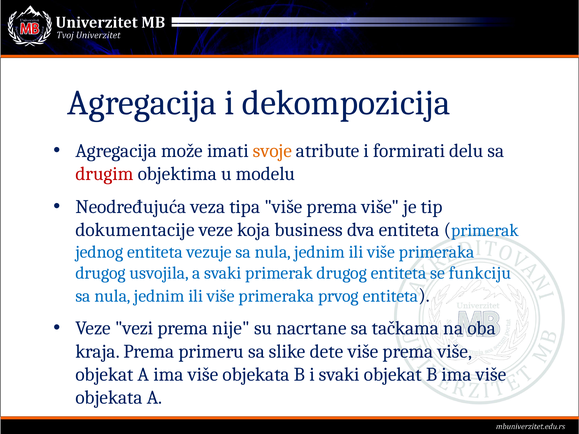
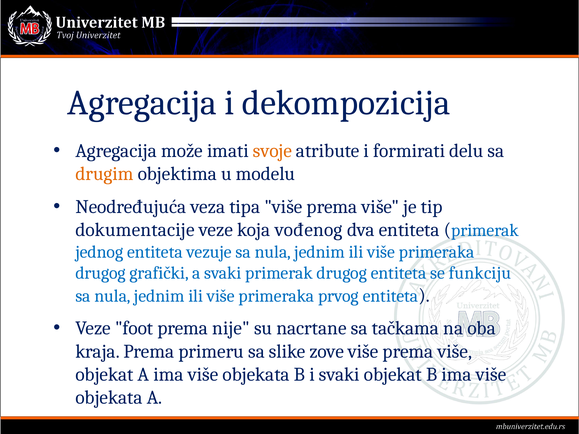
drugim colour: red -> orange
business: business -> vođenog
usvojila: usvojila -> grafički
vezi: vezi -> foot
dete: dete -> zove
